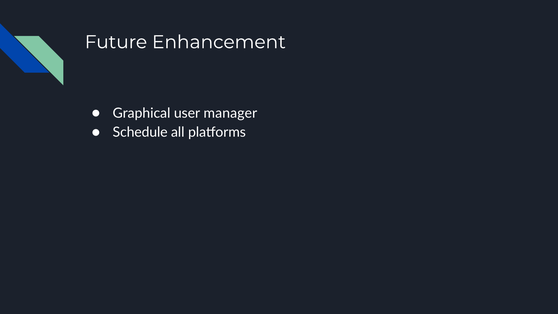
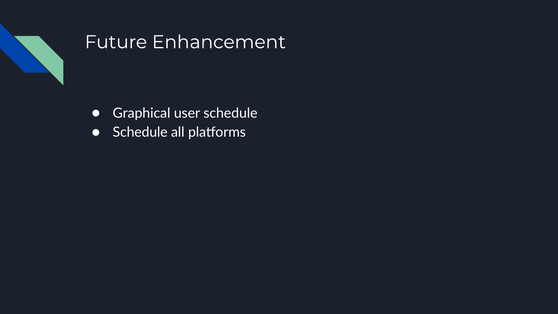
user manager: manager -> schedule
